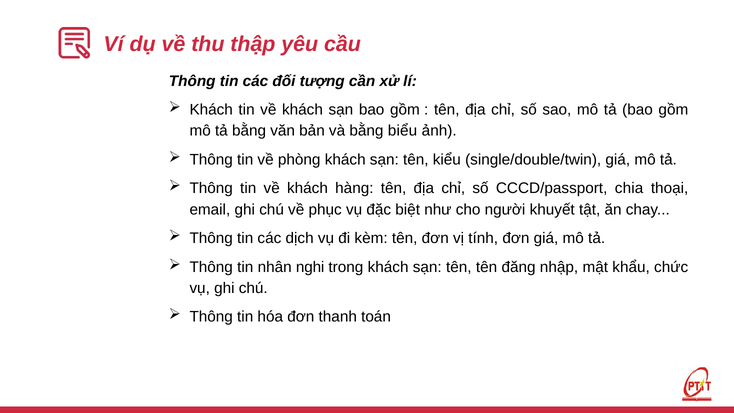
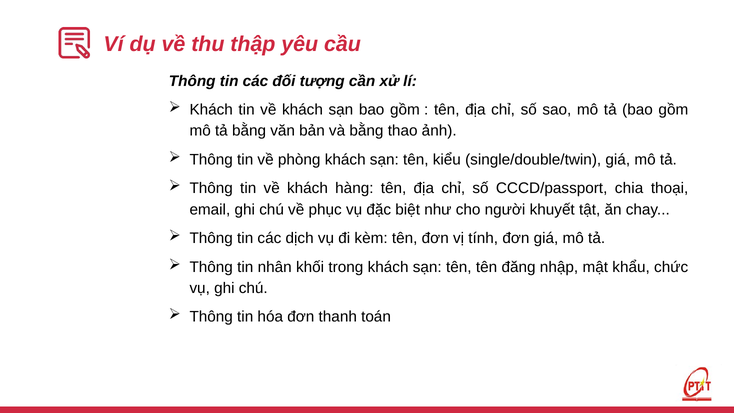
biểu: biểu -> thao
nghi: nghi -> khối
